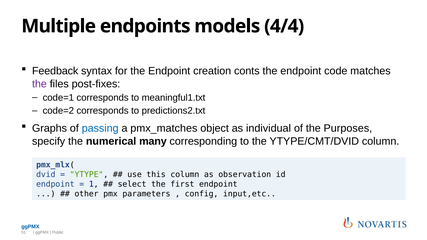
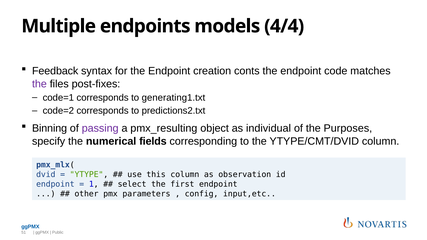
meaningful1.txt: meaningful1.txt -> generating1.txt
Graphs: Graphs -> Binning
passing colour: blue -> purple
pmx_matches: pmx_matches -> pmx_resulting
many: many -> fields
